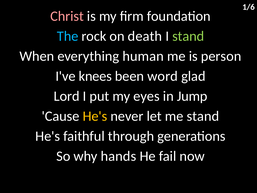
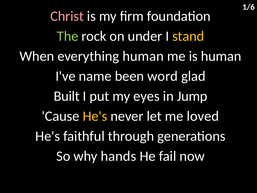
The colour: light blue -> light green
death: death -> under
stand at (188, 36) colour: light green -> yellow
is person: person -> human
knees: knees -> name
Lord: Lord -> Built
me stand: stand -> loved
